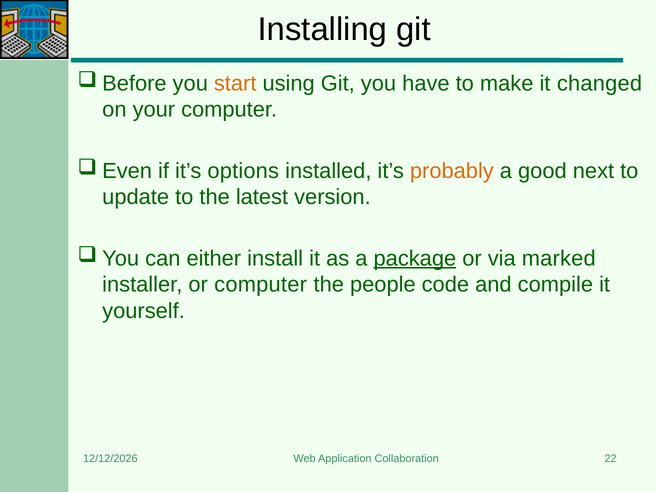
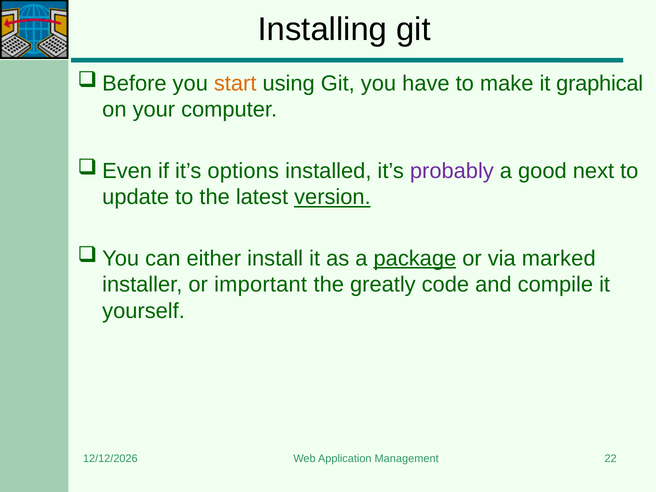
changed: changed -> graphical
probably colour: orange -> purple
version underline: none -> present
or computer: computer -> important
people: people -> greatly
Collaboration: Collaboration -> Management
